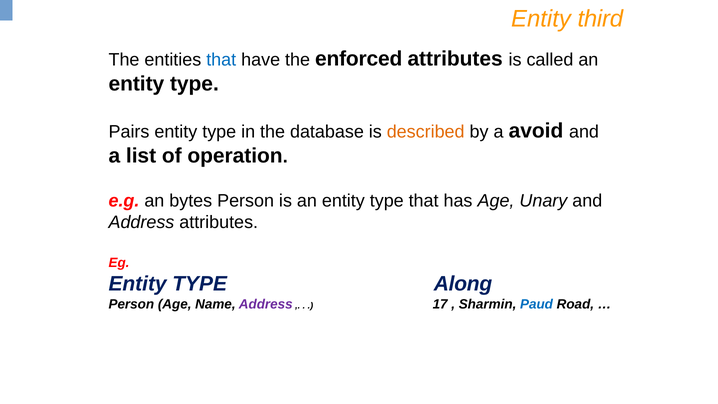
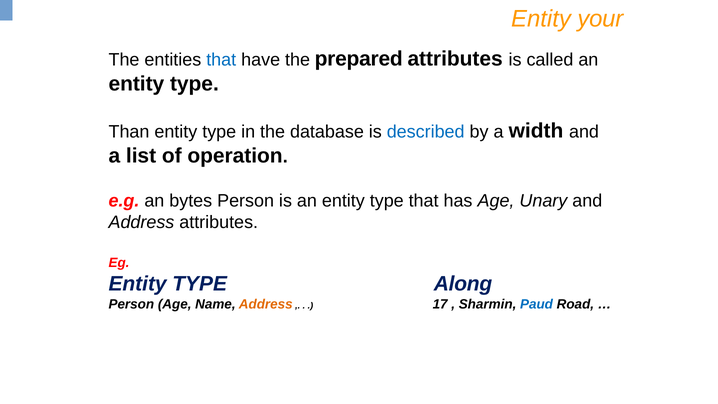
third: third -> your
enforced: enforced -> prepared
Pairs: Pairs -> Than
described colour: orange -> blue
avoid: avoid -> width
Address at (266, 304) colour: purple -> orange
